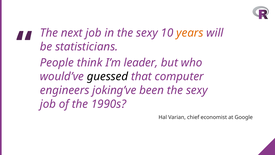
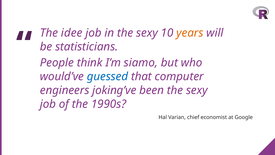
next: next -> idee
leader: leader -> siamo
guessed colour: black -> blue
